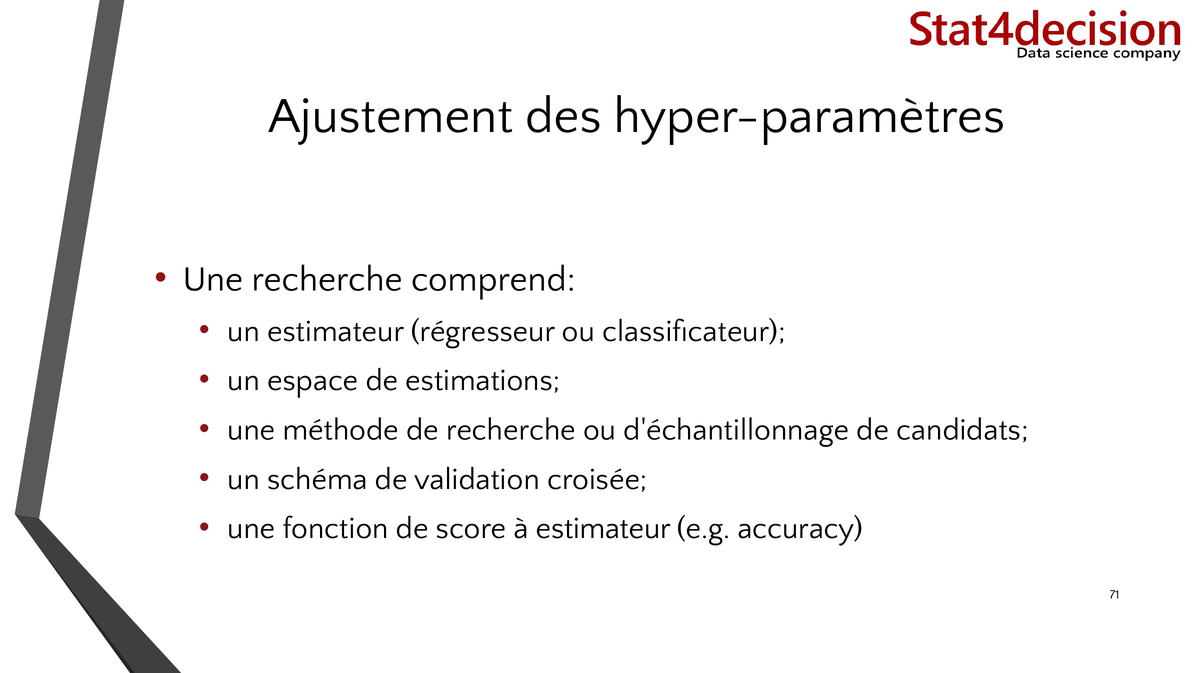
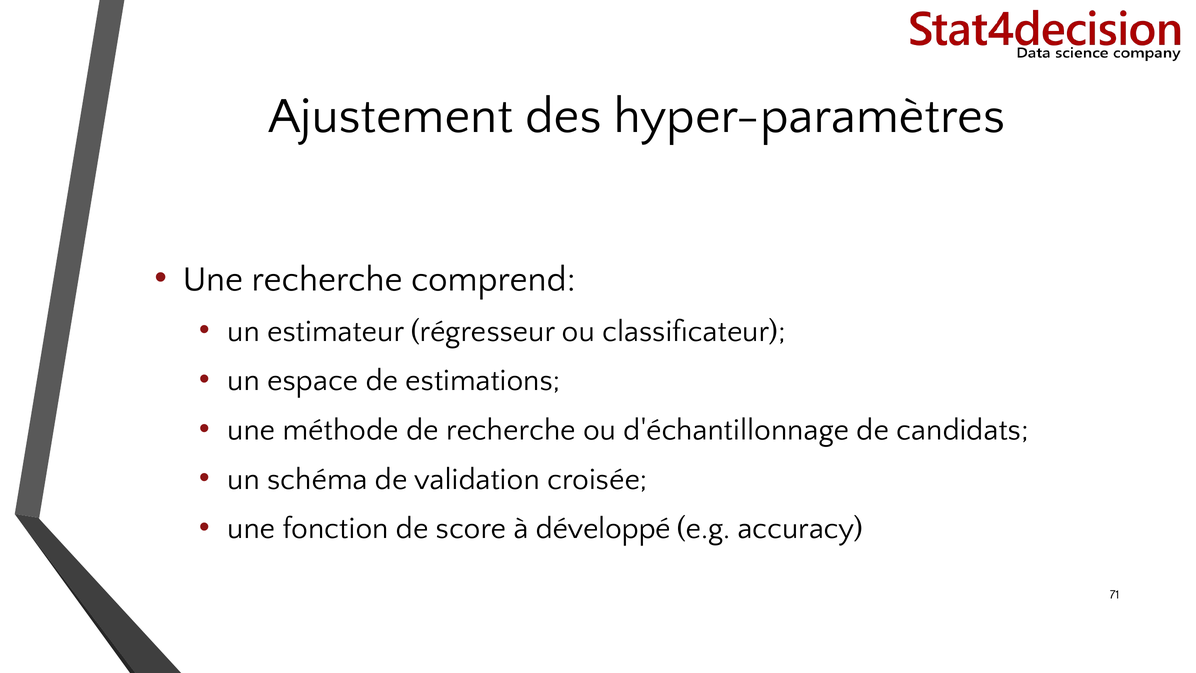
à estimateur: estimateur -> développé
